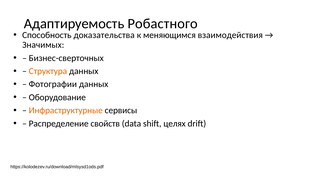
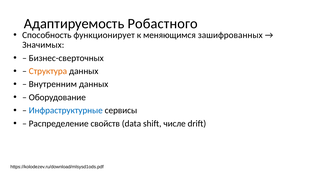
доказательства: доказательства -> функционирует
взаимодействия: взаимодействия -> зашифрованных
Фотографии: Фотографии -> Внутренним
Инфраструктурные colour: orange -> blue
целях: целях -> числе
